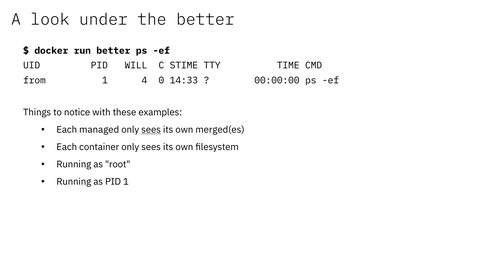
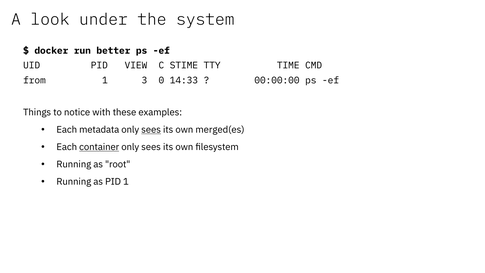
the better: better -> system
WILL: WILL -> VIEW
4: 4 -> 3
managed: managed -> metadata
container underline: none -> present
